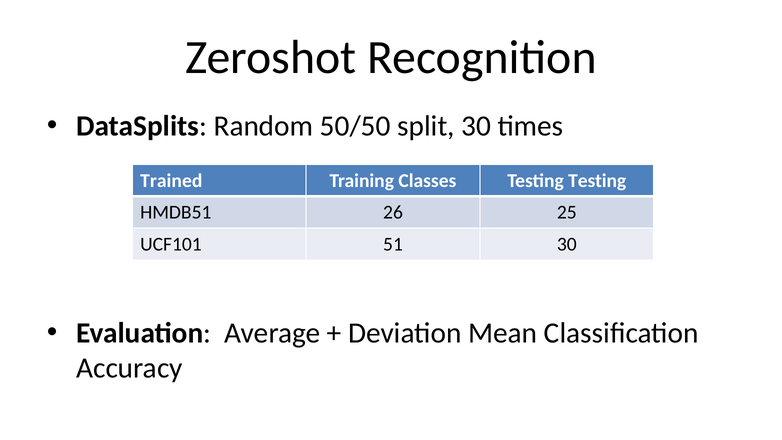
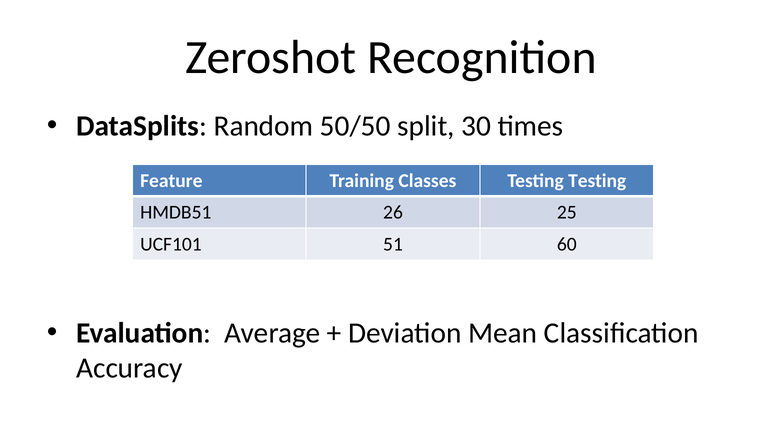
Trained: Trained -> Feature
51 30: 30 -> 60
